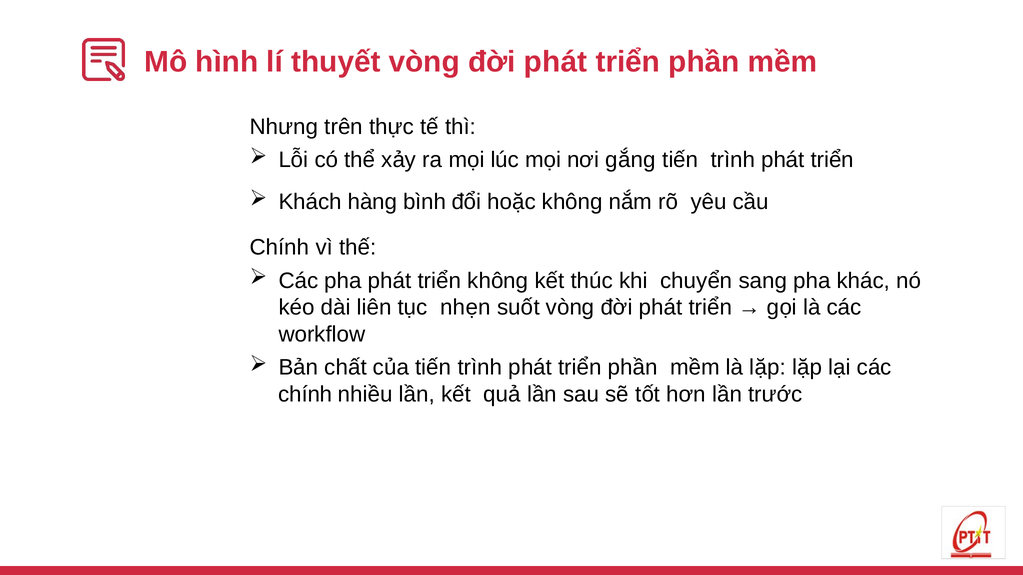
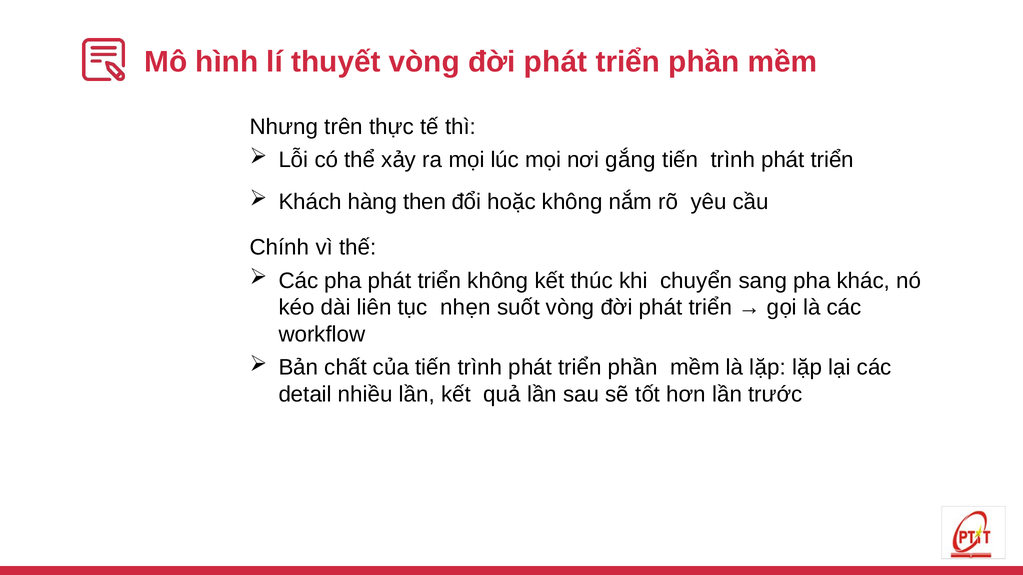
bình: bình -> then
chính at (305, 395): chính -> detail
